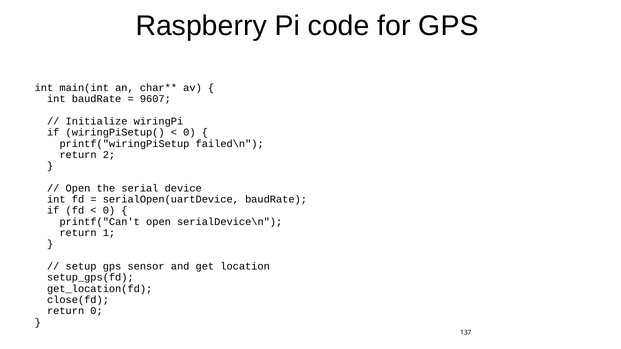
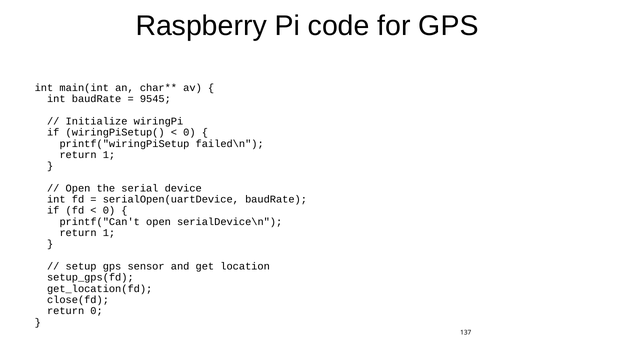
9607: 9607 -> 9545
2 at (109, 155): 2 -> 1
